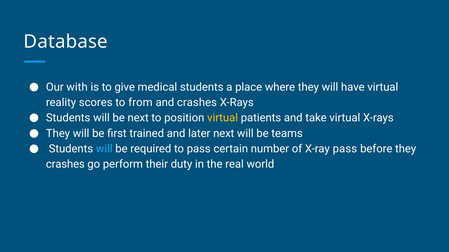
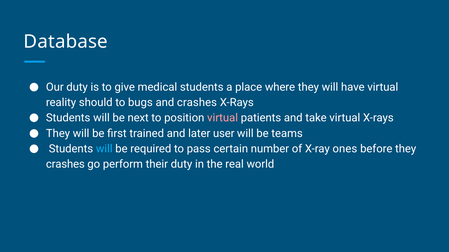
Our with: with -> duty
scores: scores -> should
from: from -> bugs
virtual at (223, 118) colour: yellow -> pink
later next: next -> user
X-ray pass: pass -> ones
